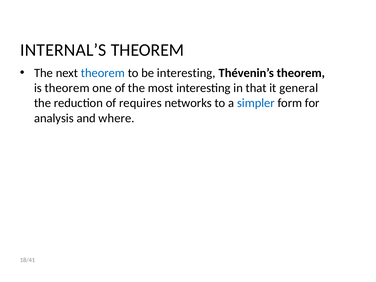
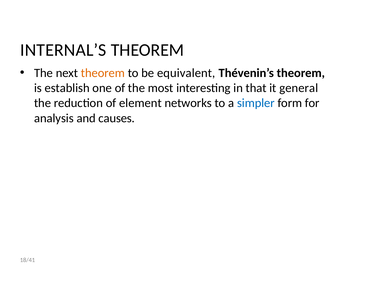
theorem at (103, 73) colour: blue -> orange
be interesting: interesting -> equivalent
is theorem: theorem -> establish
requires: requires -> element
where: where -> causes
